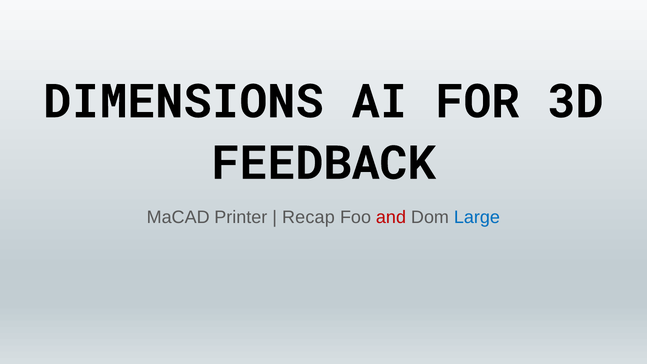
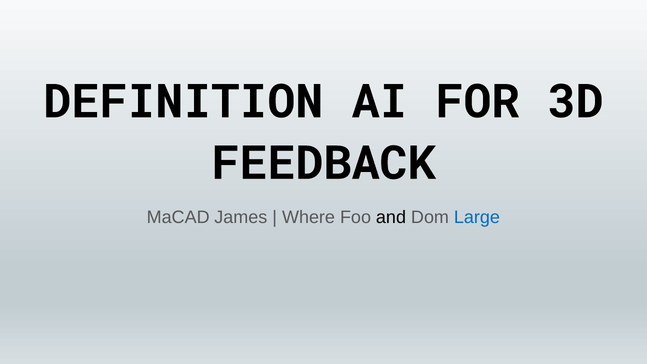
DIMENSIONS: DIMENSIONS -> DEFINITION
Printer: Printer -> James
Recap: Recap -> Where
and colour: red -> black
